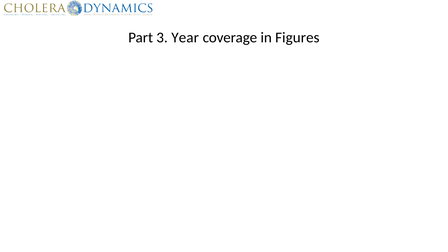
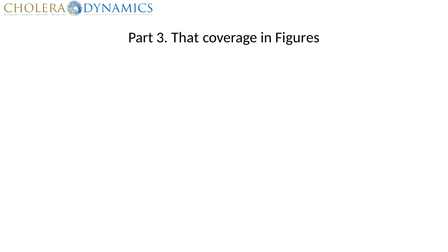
Year: Year -> That
